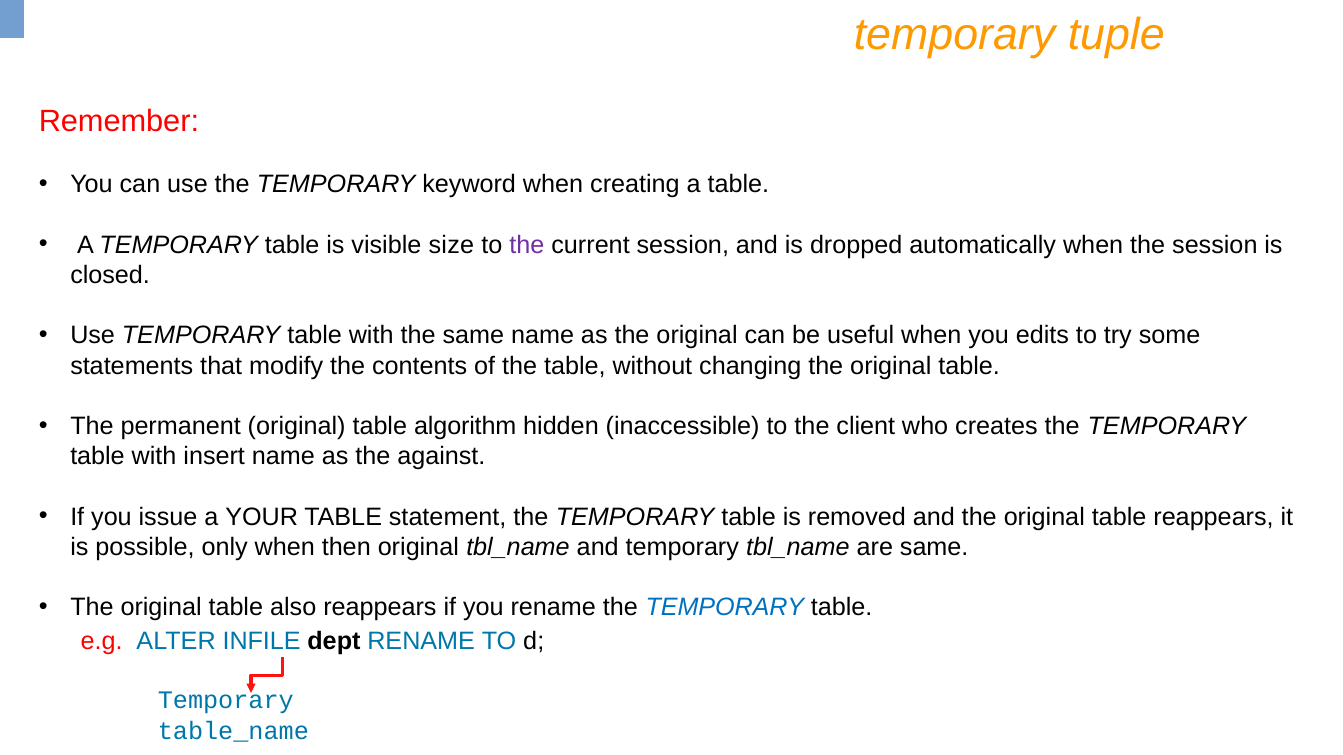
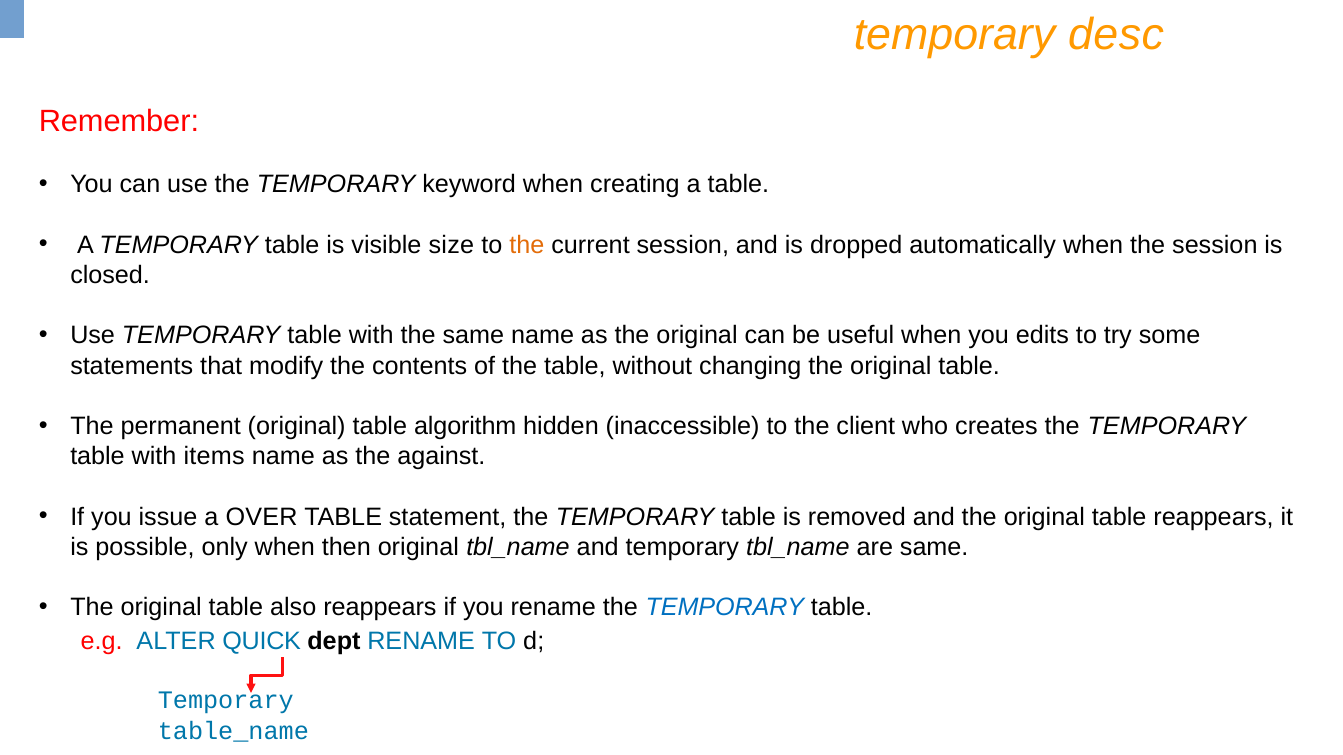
tuple: tuple -> desc
the at (527, 245) colour: purple -> orange
insert: insert -> items
YOUR: YOUR -> OVER
INFILE: INFILE -> QUICK
